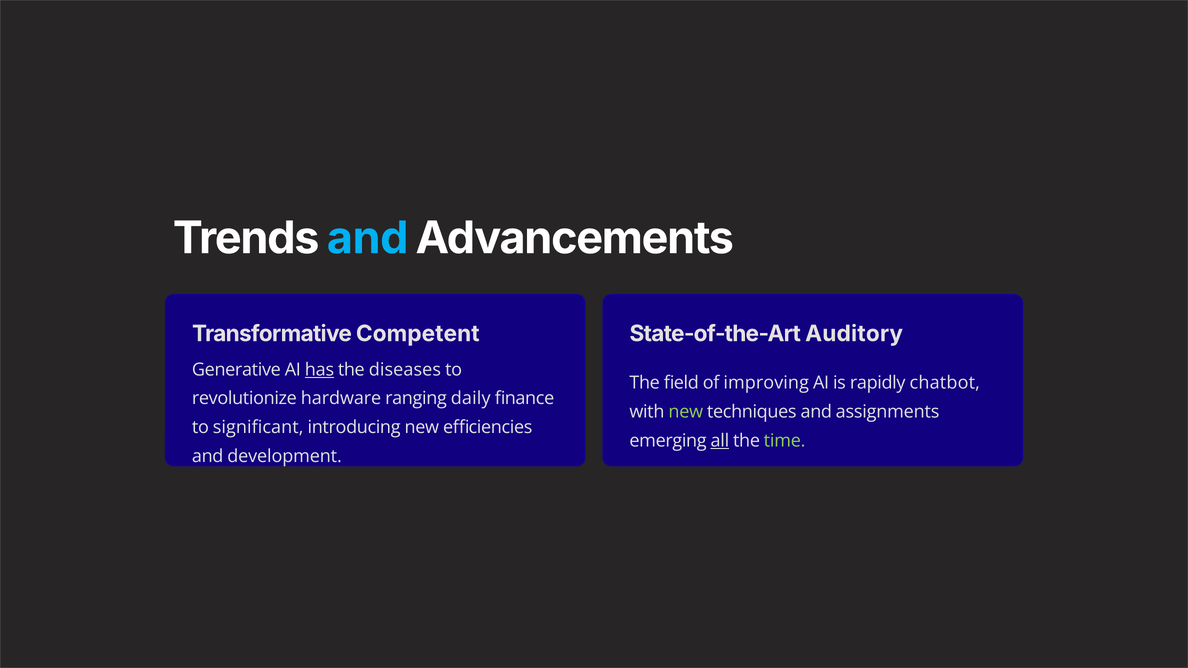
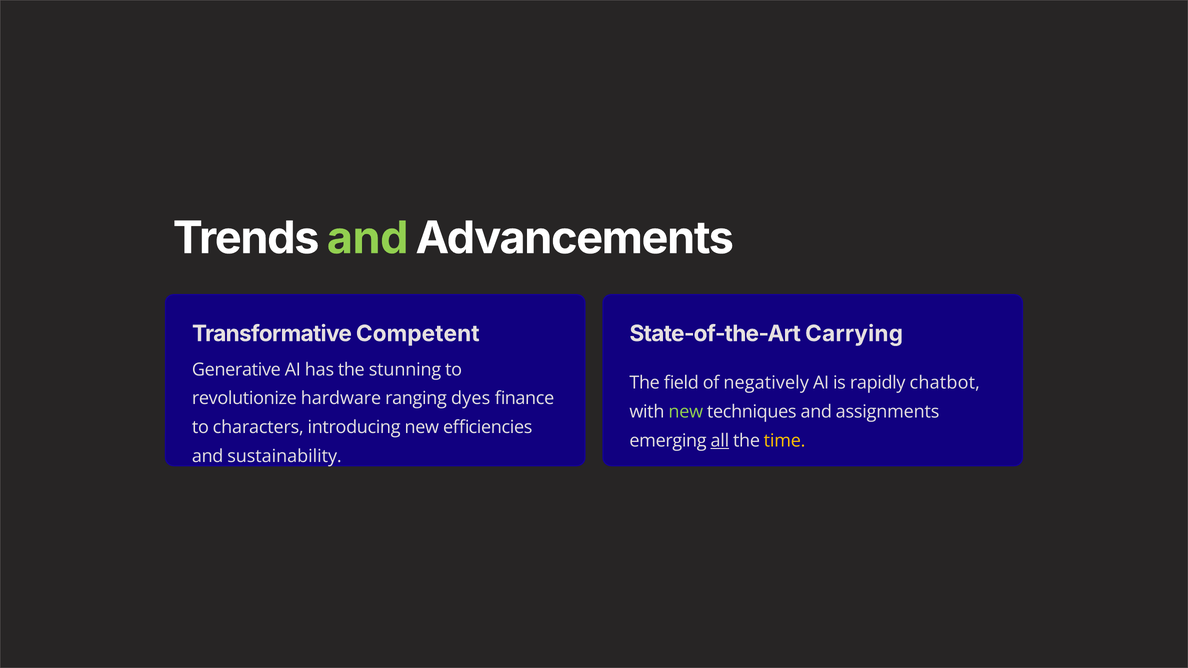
and at (368, 238) colour: light blue -> light green
Auditory: Auditory -> Carrying
has underline: present -> none
diseases: diseases -> stunning
improving: improving -> negatively
daily: daily -> dyes
significant: significant -> characters
time colour: light green -> yellow
development: development -> sustainability
